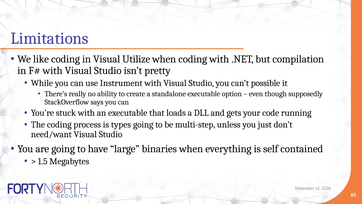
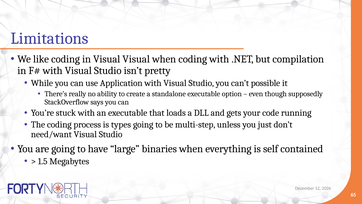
Visual Utilize: Utilize -> Visual
Instrument: Instrument -> Application
